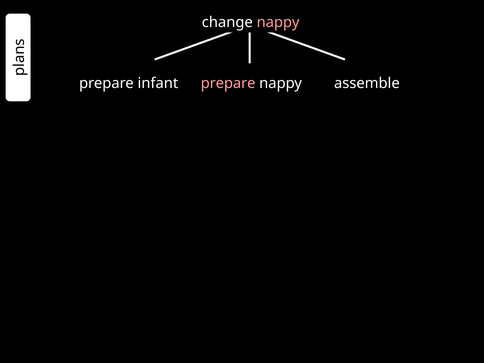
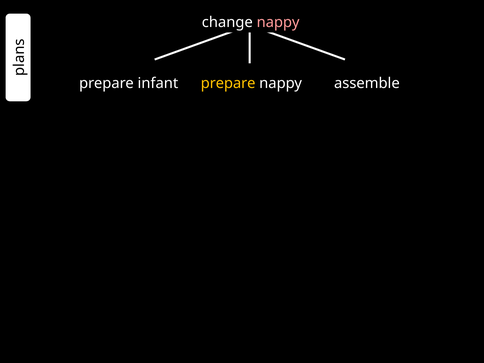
prepare at (228, 83) colour: pink -> yellow
